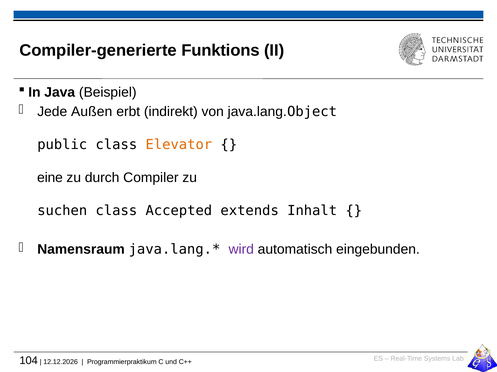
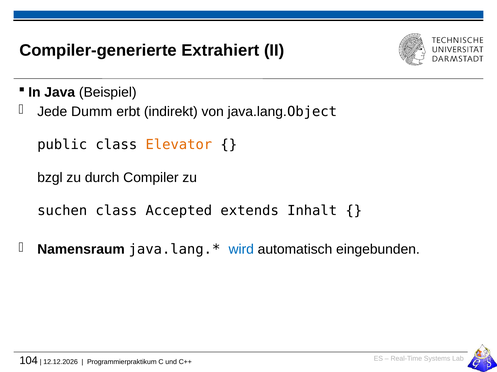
Funktions: Funktions -> Extrahiert
Außen: Außen -> Dumm
eine: eine -> bzgl
wird colour: purple -> blue
